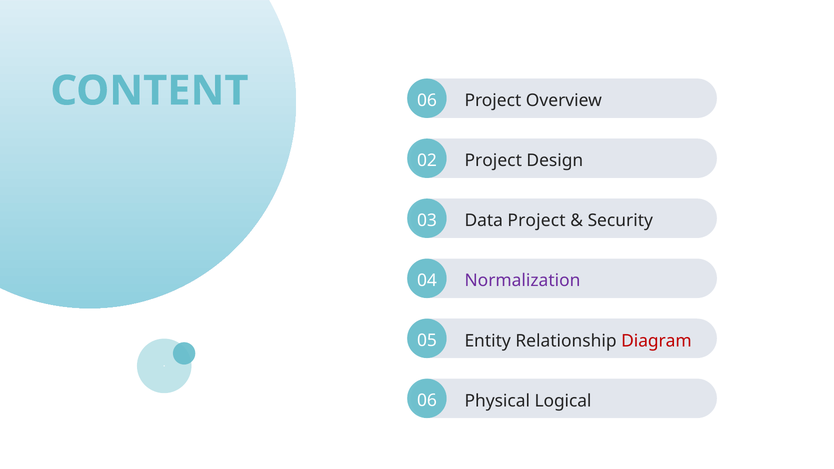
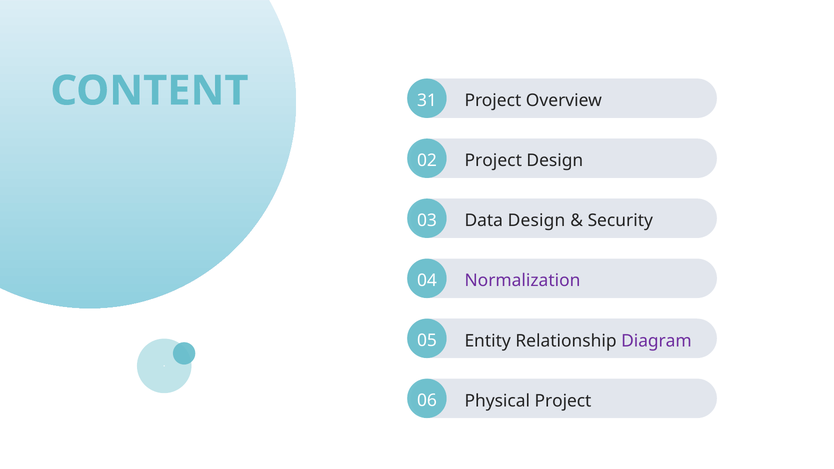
CONTENT 06: 06 -> 31
Data Project: Project -> Design
Diagram colour: red -> purple
Physical Logical: Logical -> Project
